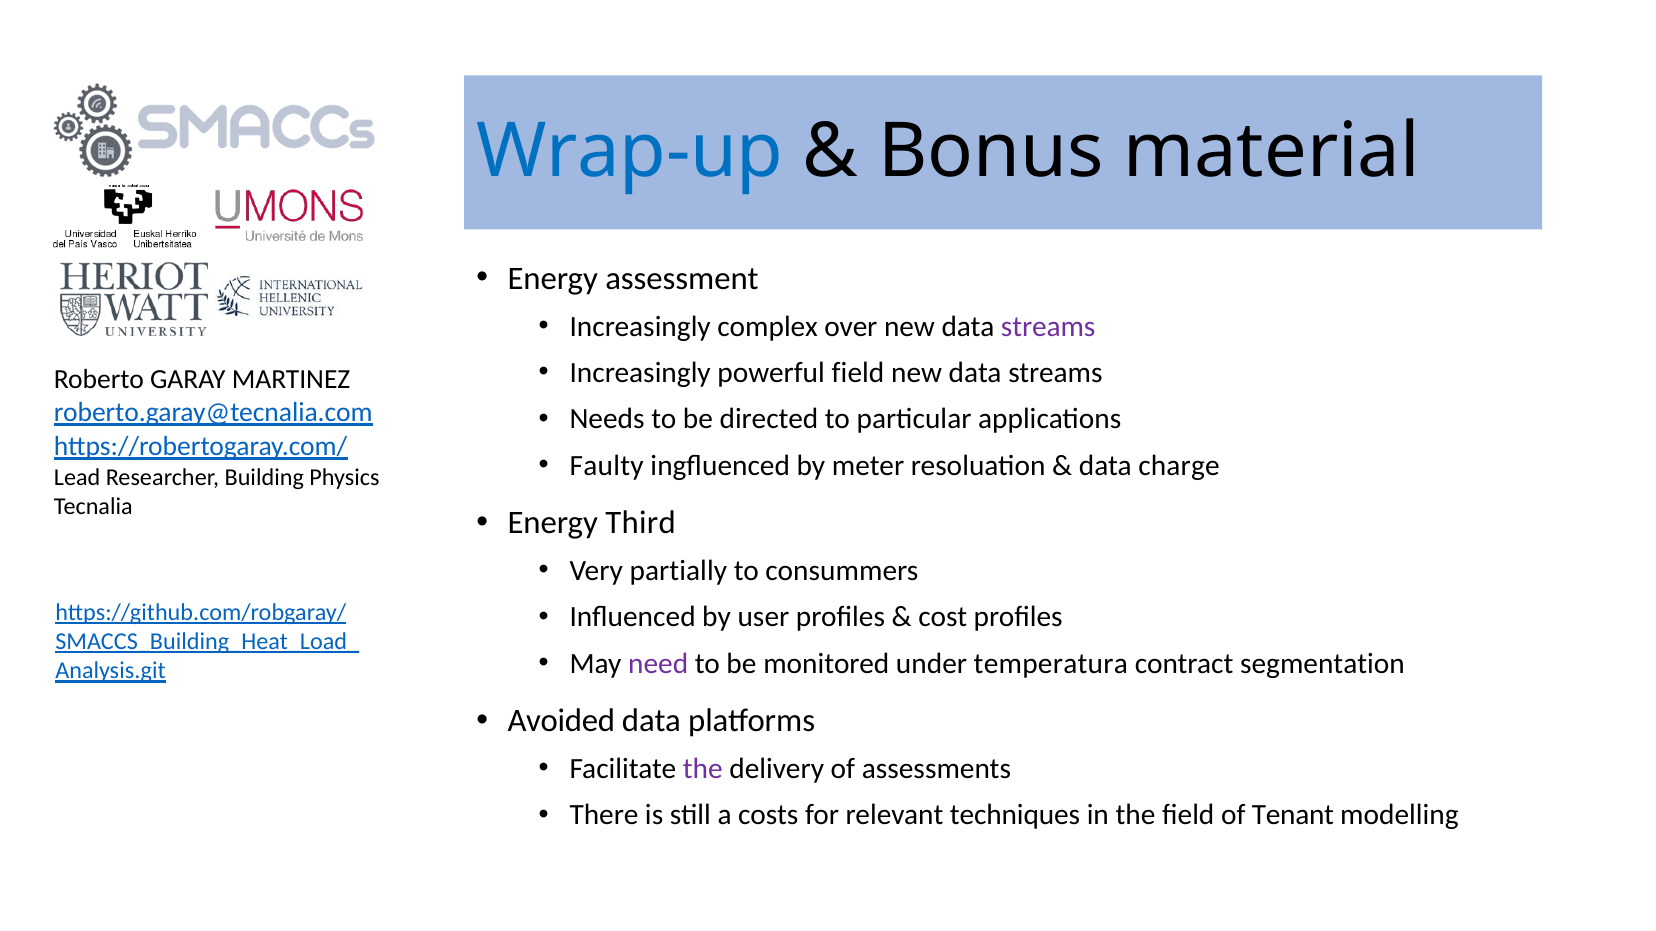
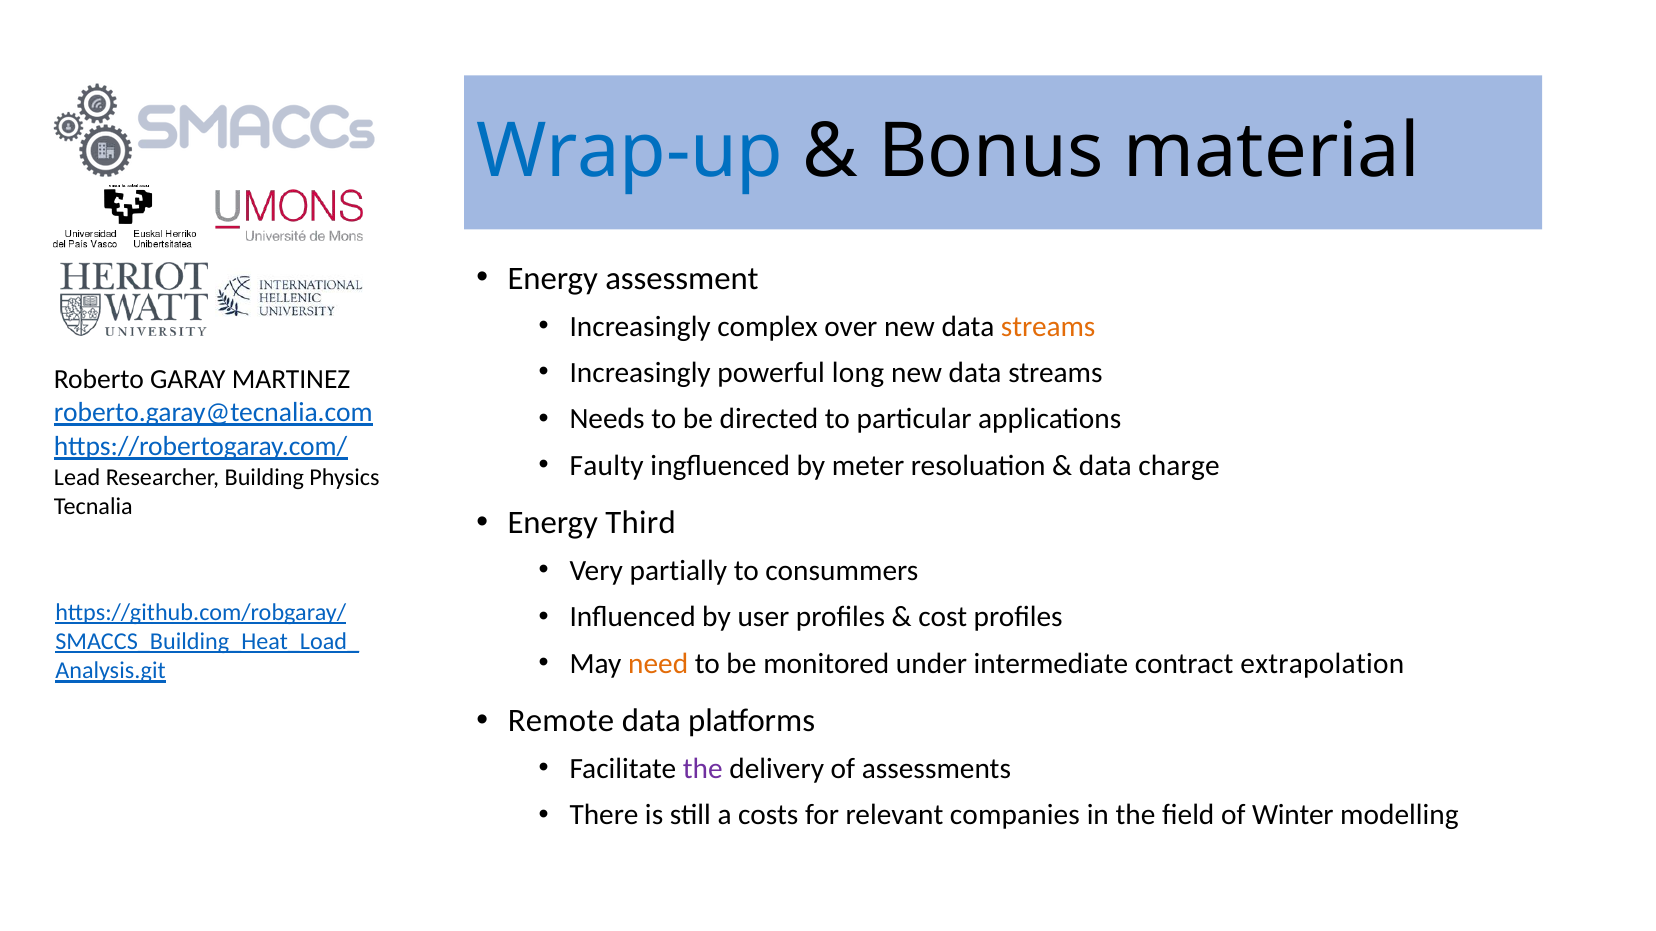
streams at (1048, 327) colour: purple -> orange
powerful field: field -> long
need colour: purple -> orange
temperatura: temperatura -> intermediate
segmentation: segmentation -> extrapolation
Avoided: Avoided -> Remote
techniques: techniques -> companies
Tenant: Tenant -> Winter
